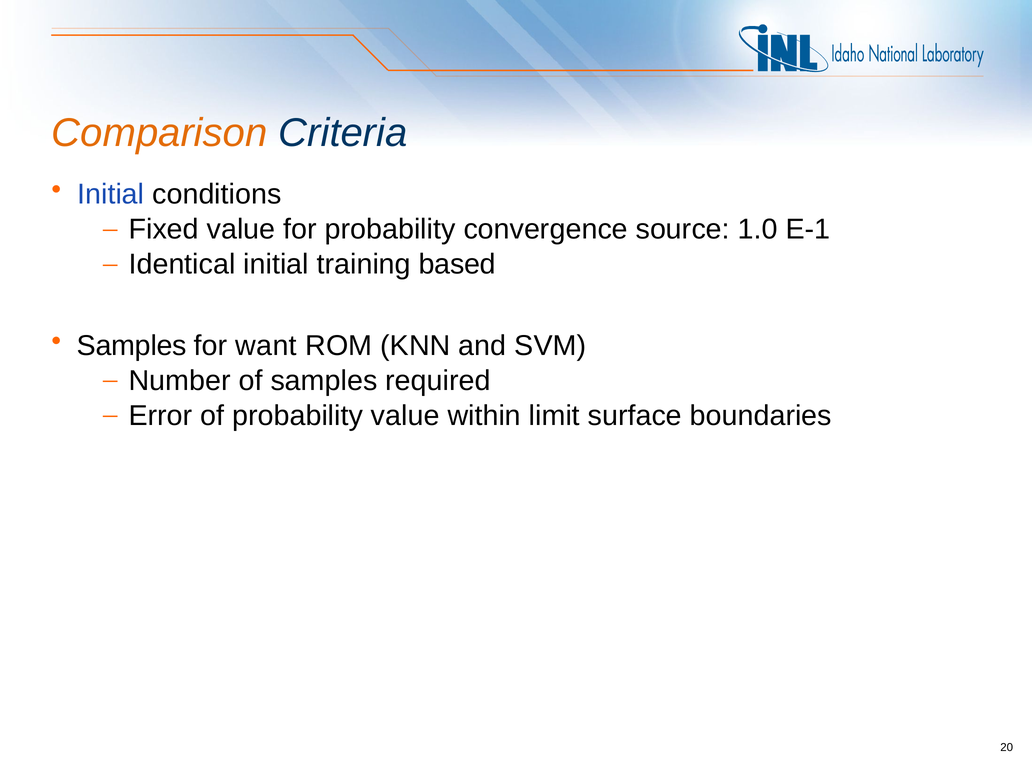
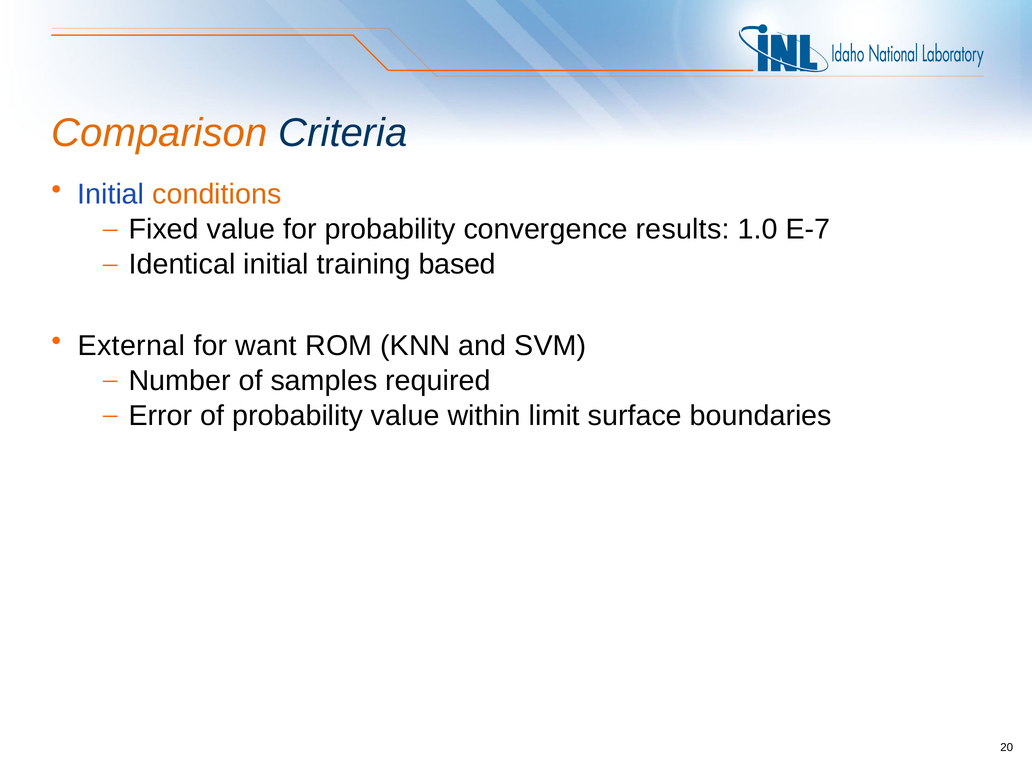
conditions colour: black -> orange
source: source -> results
E-1: E-1 -> E-7
Samples at (132, 346): Samples -> External
